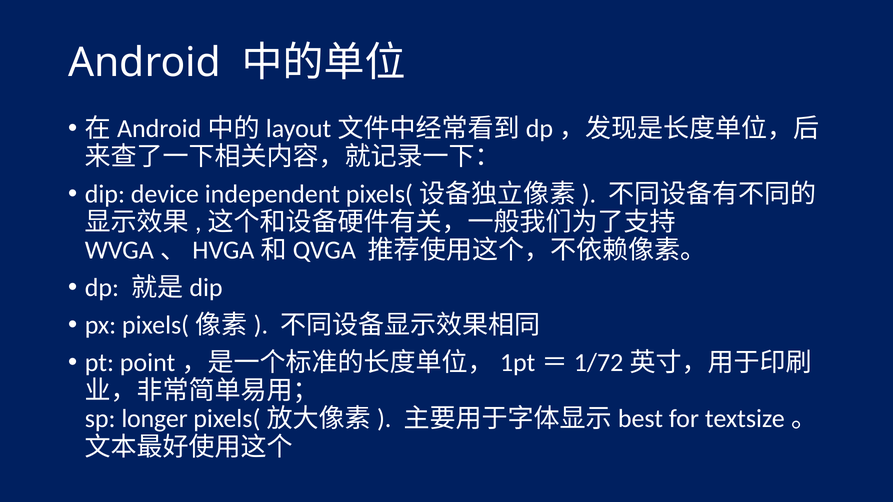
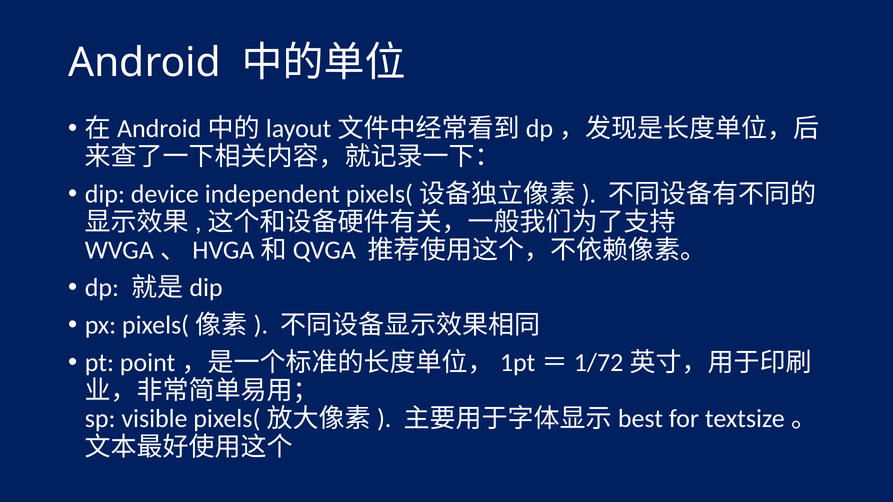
longer: longer -> visible
